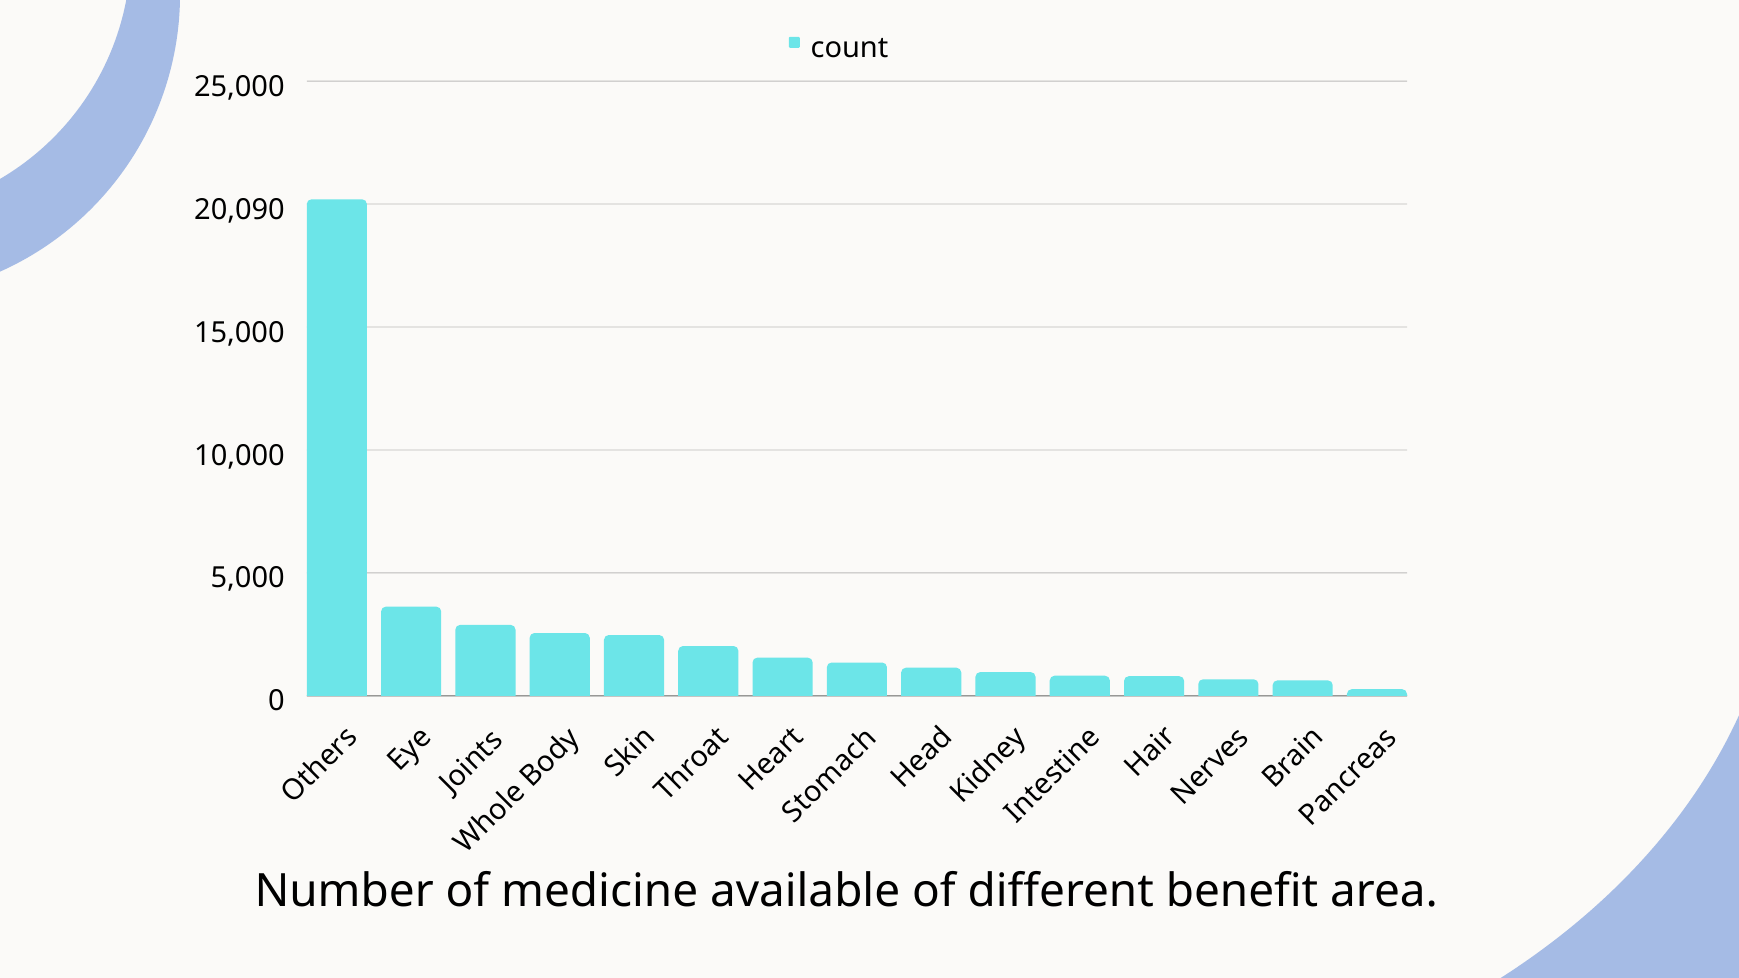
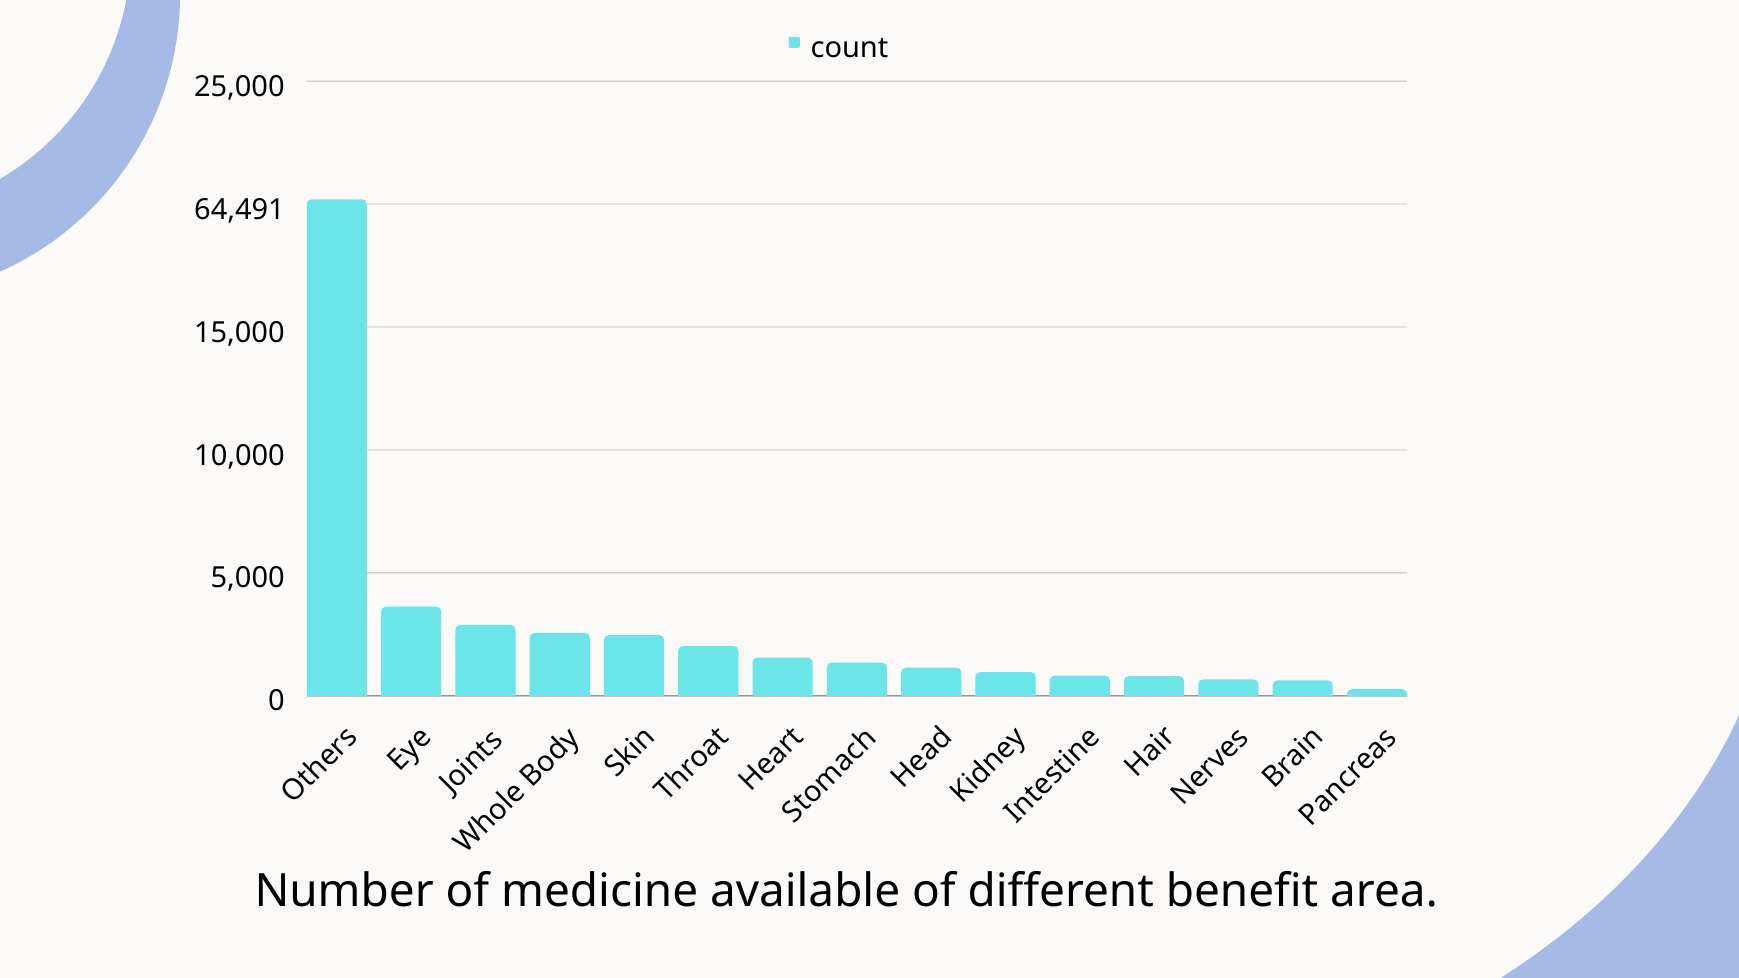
20,090: 20,090 -> 64,491
